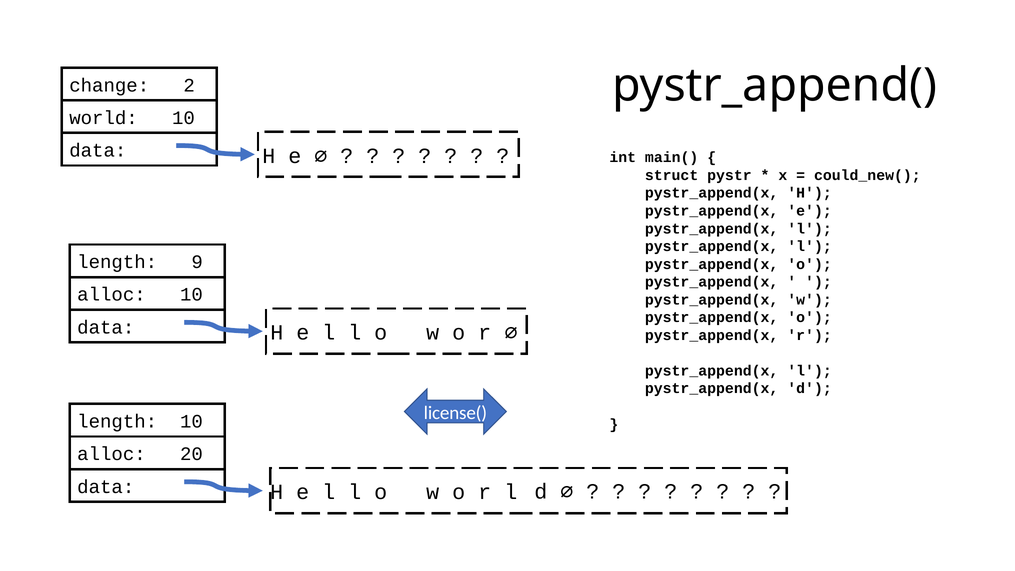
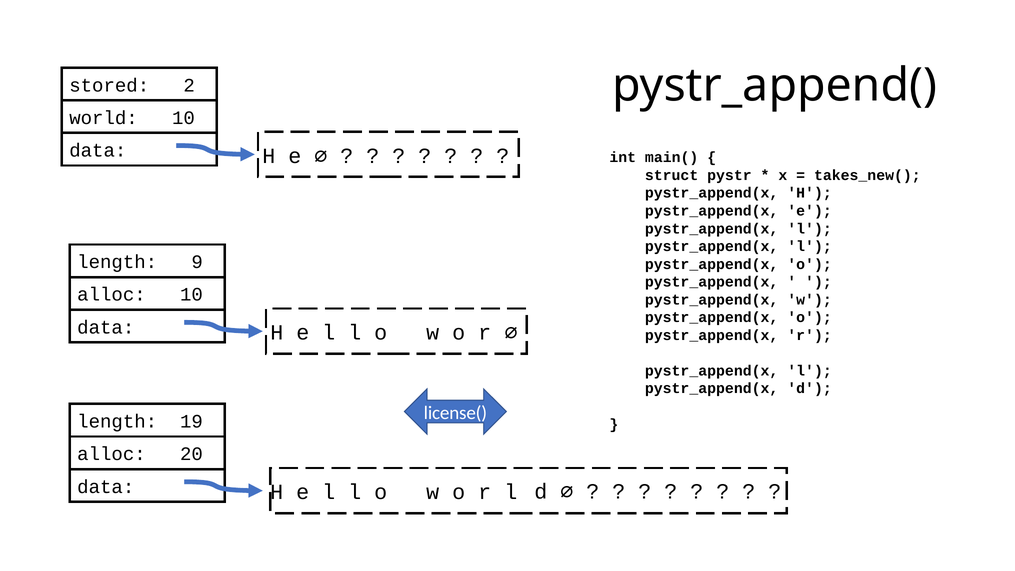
change: change -> stored
could_new(: could_new( -> takes_new(
length 10: 10 -> 19
